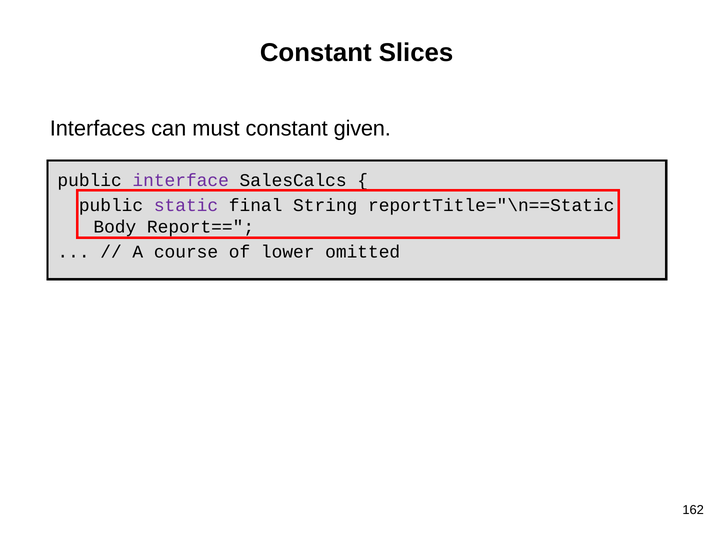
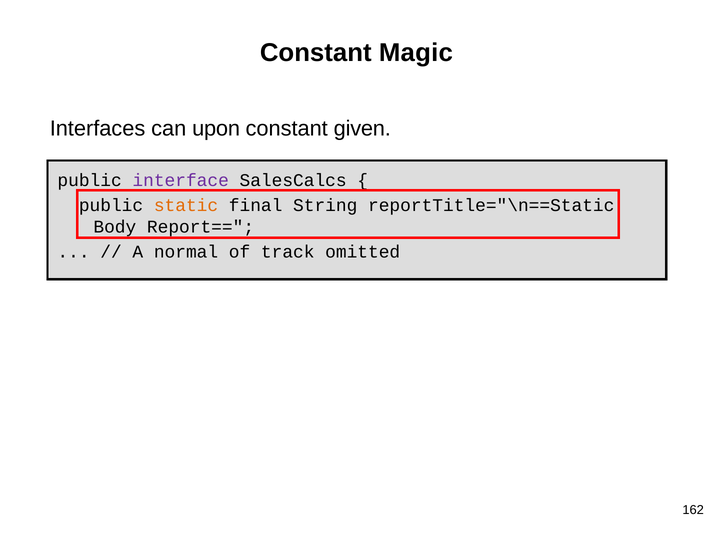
Slices: Slices -> Magic
must: must -> upon
static colour: purple -> orange
course: course -> normal
lower: lower -> track
